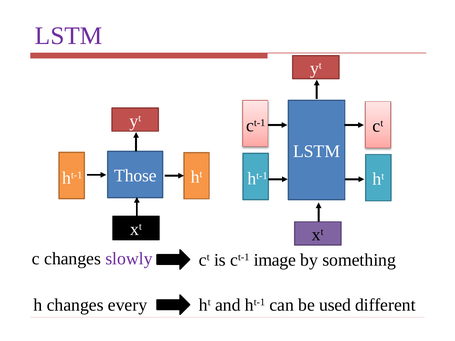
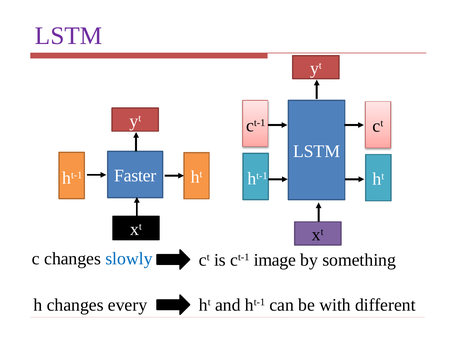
Those: Those -> Faster
slowly colour: purple -> blue
used: used -> with
